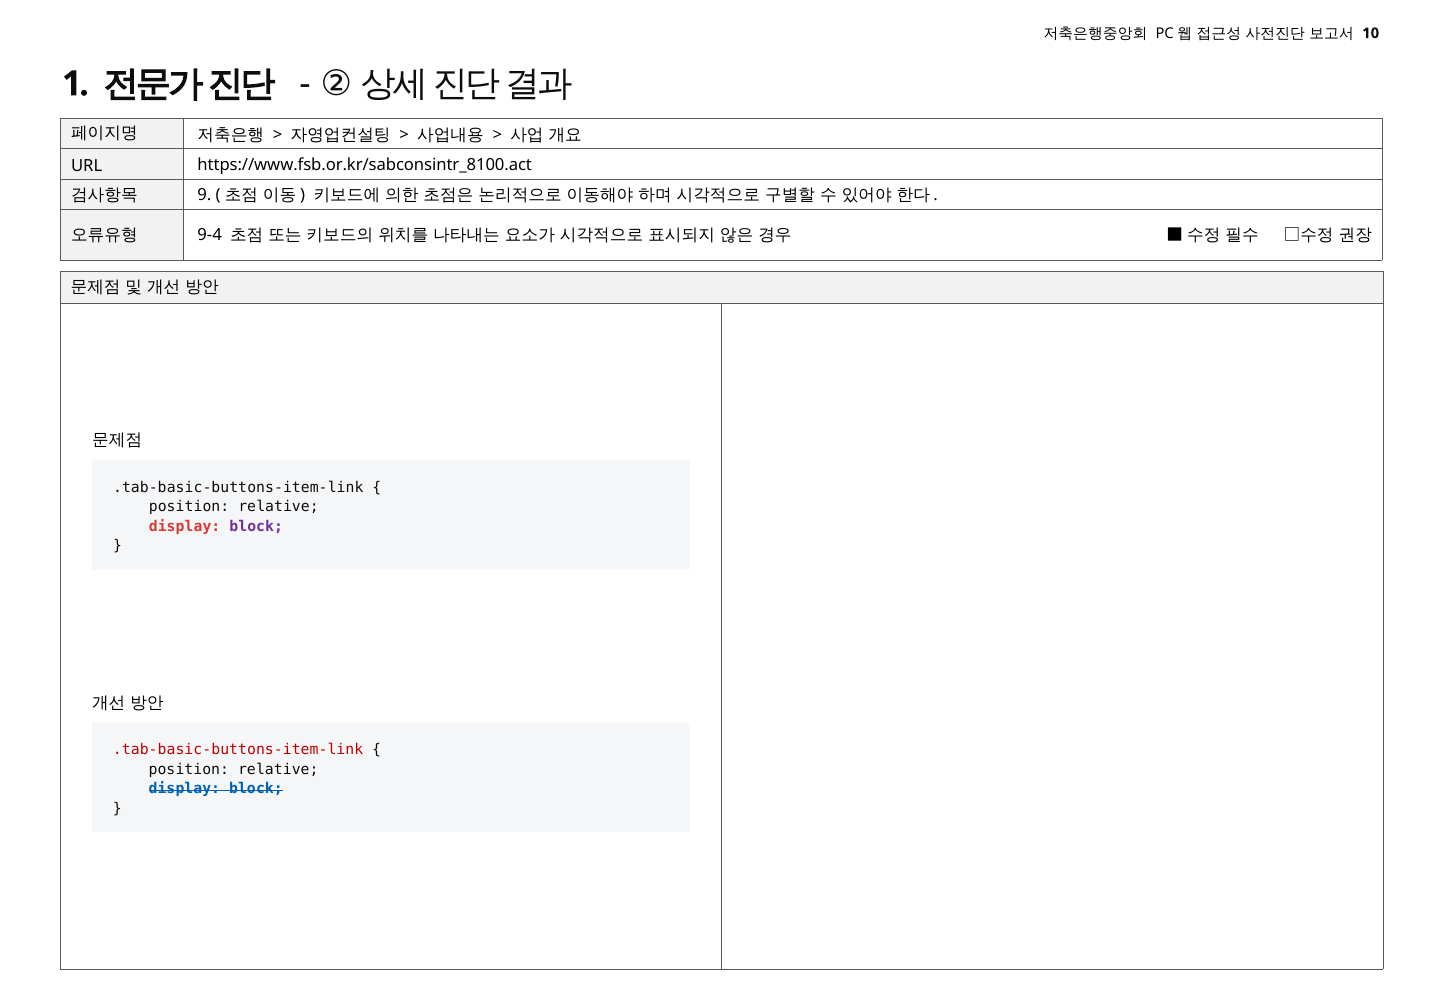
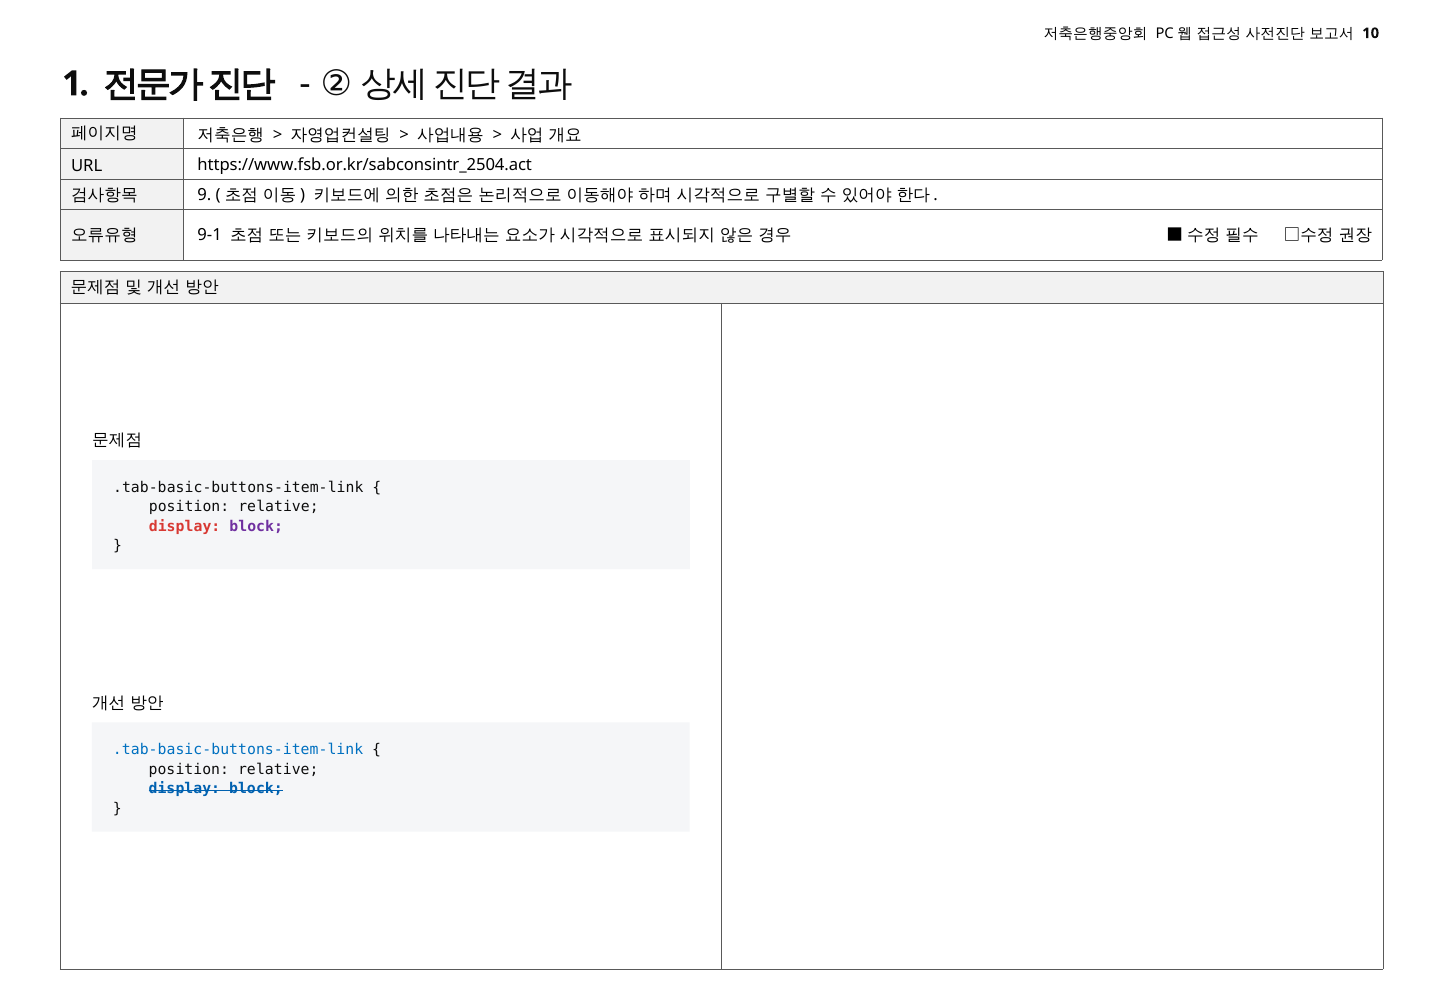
https://www.fsb.or.kr/sabconsintr_8100.act: https://www.fsb.or.kr/sabconsintr_8100.act -> https://www.fsb.or.kr/sabconsintr_2504.act
9-4: 9-4 -> 9-1
.tab-basic-buttons-item-link at (238, 750) colour: red -> blue
